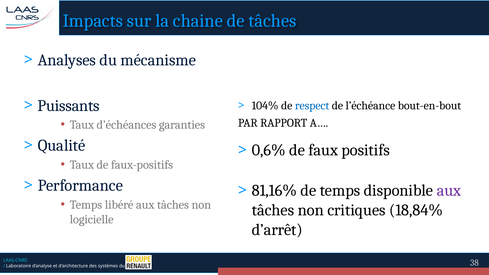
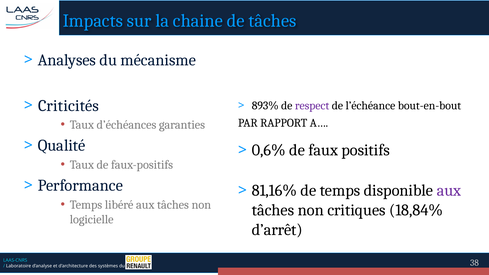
Puissants: Puissants -> Criticités
104%: 104% -> 893%
respect colour: blue -> purple
